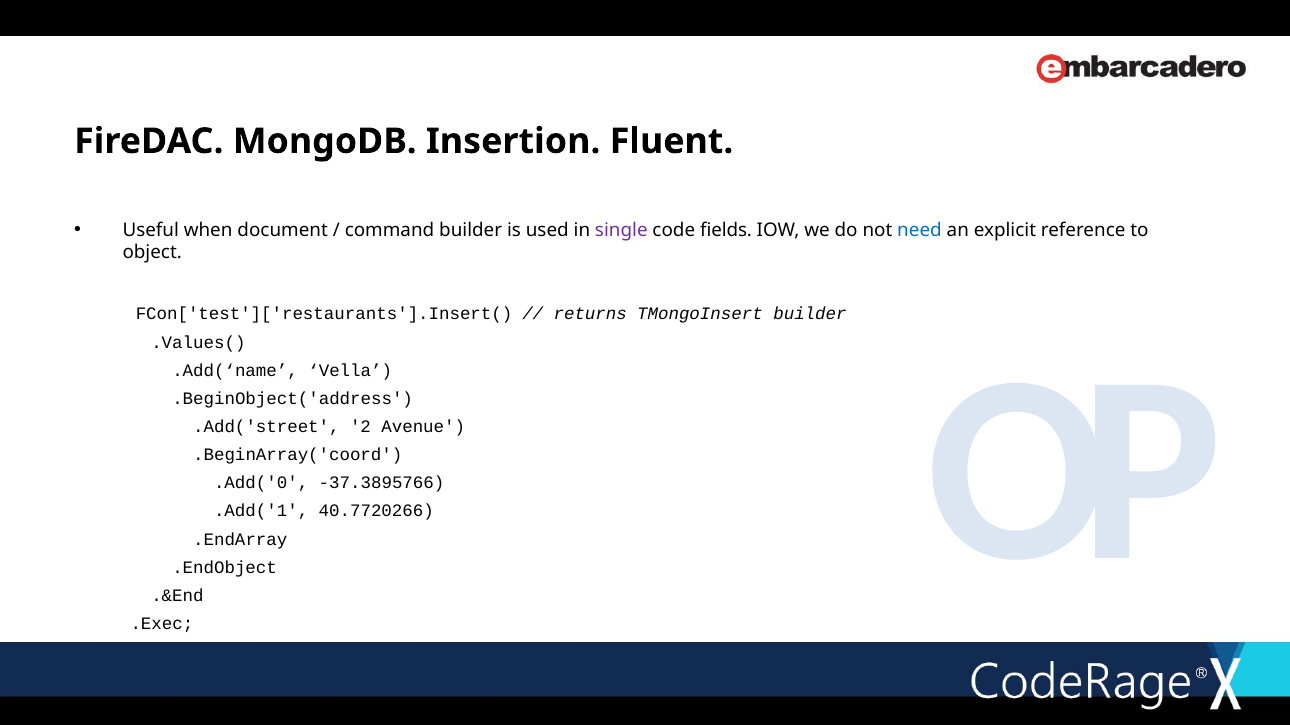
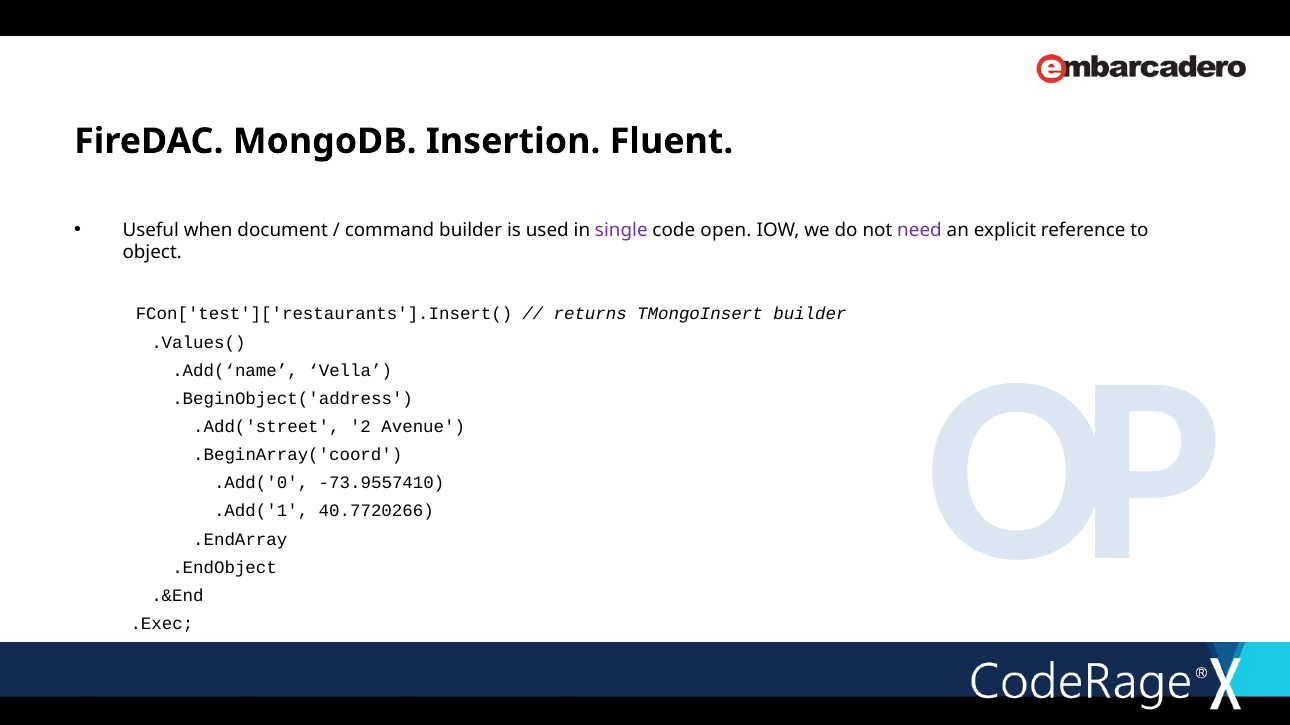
fields: fields -> open
need colour: blue -> purple
-37.3895766: -37.3895766 -> -73.9557410
